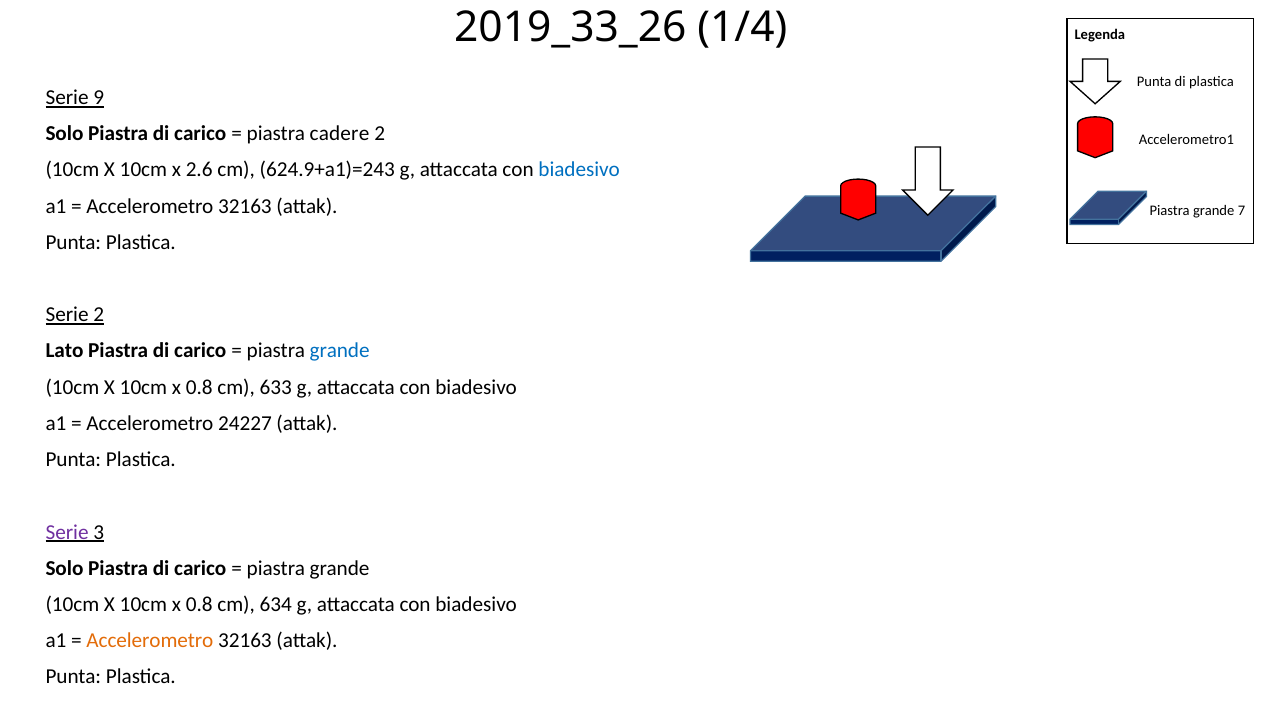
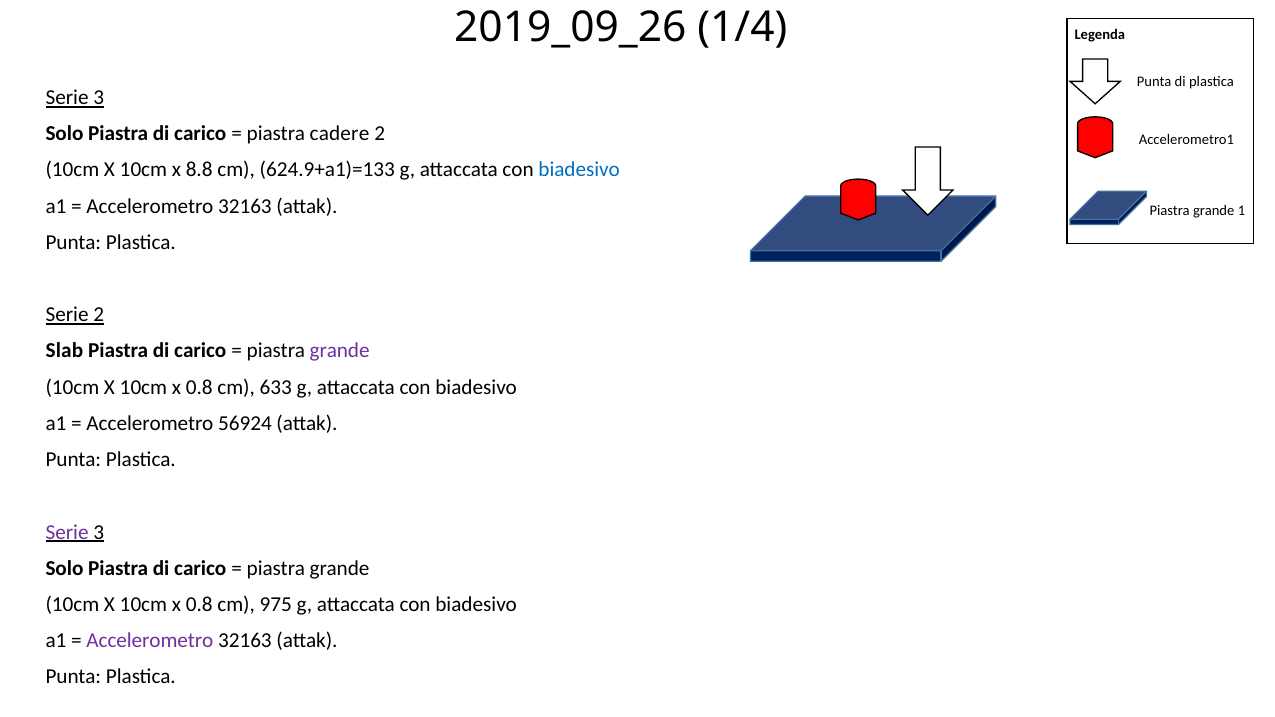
2019_33_26: 2019_33_26 -> 2019_09_26
9 at (99, 98): 9 -> 3
2.6: 2.6 -> 8.8
624.9+a1)=243: 624.9+a1)=243 -> 624.9+a1)=133
7: 7 -> 1
Lato: Lato -> Slab
grande at (340, 351) colour: blue -> purple
24227: 24227 -> 56924
634: 634 -> 975
Accelerometro at (150, 641) colour: orange -> purple
